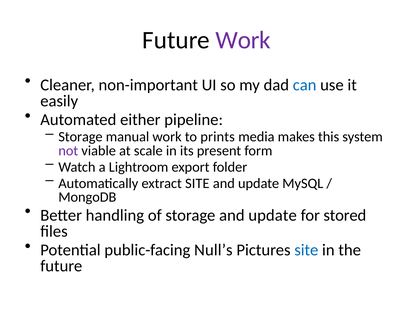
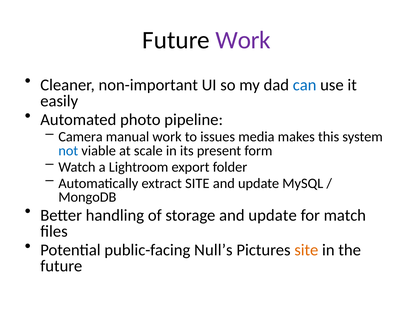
either: either -> photo
Storage at (80, 137): Storage -> Camera
prints: prints -> issues
not colour: purple -> blue
stored: stored -> match
site at (306, 250) colour: blue -> orange
